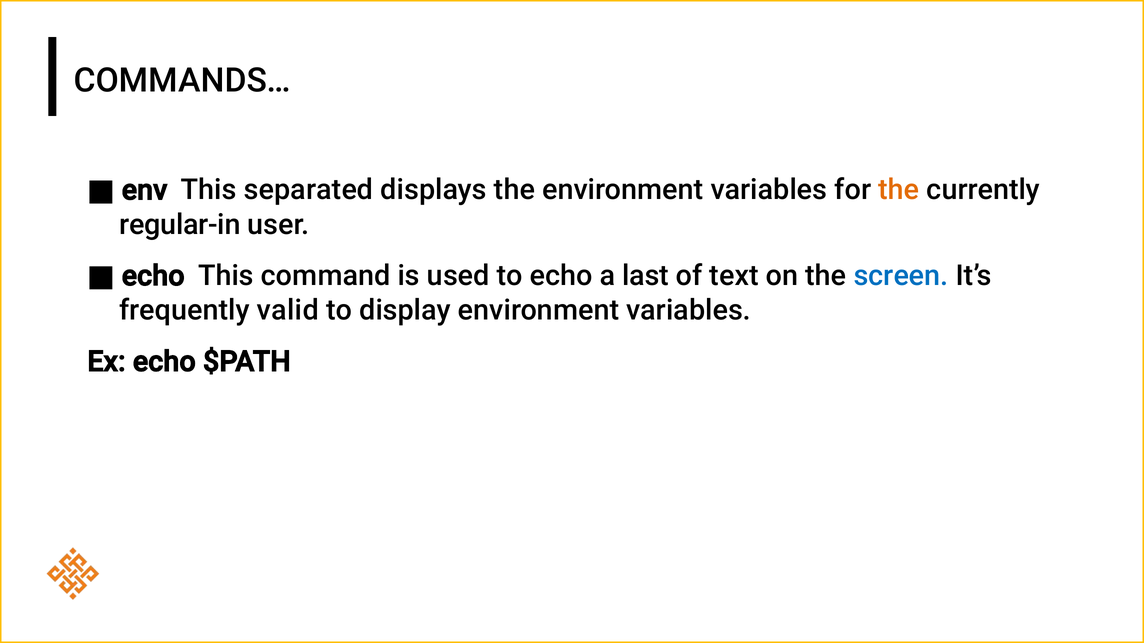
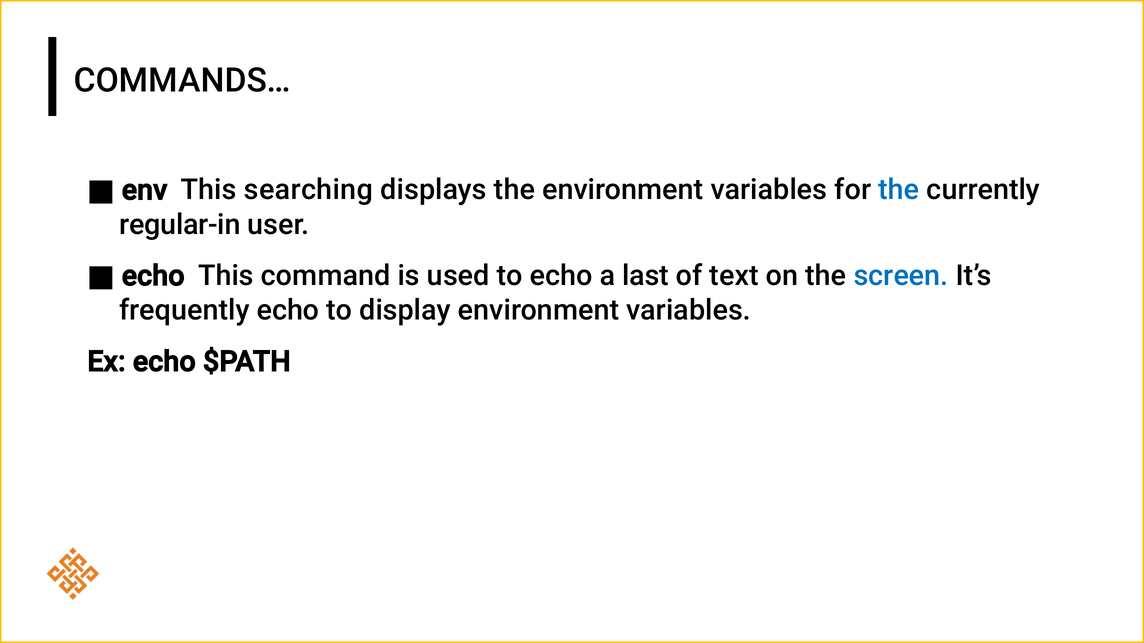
separated: separated -> searching
the at (899, 190) colour: orange -> blue
frequently valid: valid -> echo
